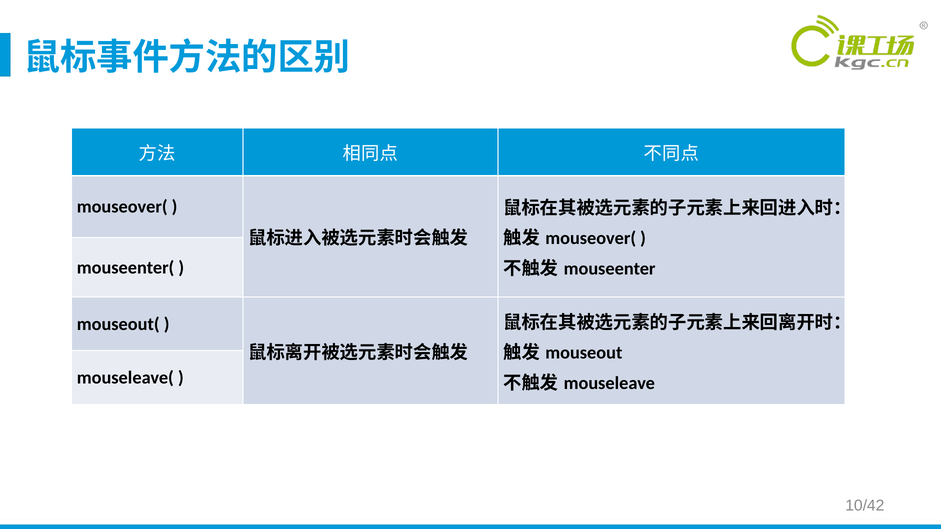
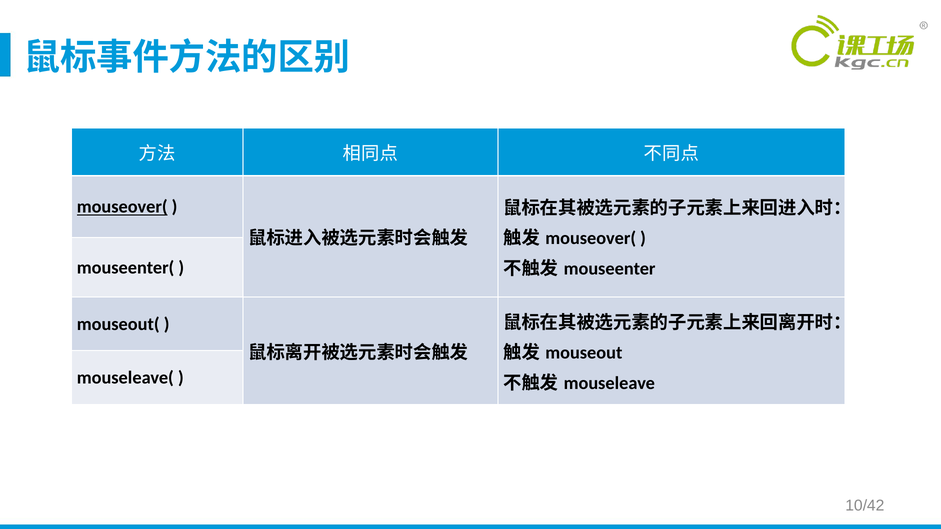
mouseover( at (122, 207) underline: none -> present
